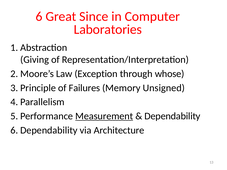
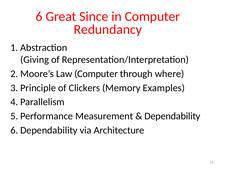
Laboratories: Laboratories -> Redundancy
Law Exception: Exception -> Computer
whose: whose -> where
Failures: Failures -> Clickers
Unsigned: Unsigned -> Examples
Measurement underline: present -> none
